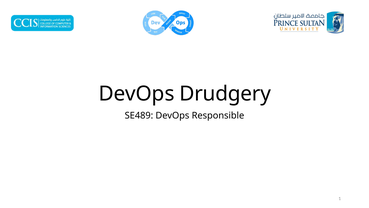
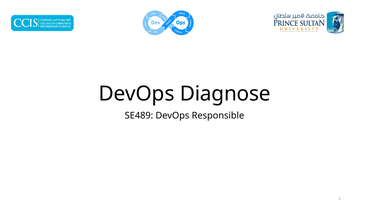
Drudgery: Drudgery -> Diagnose
